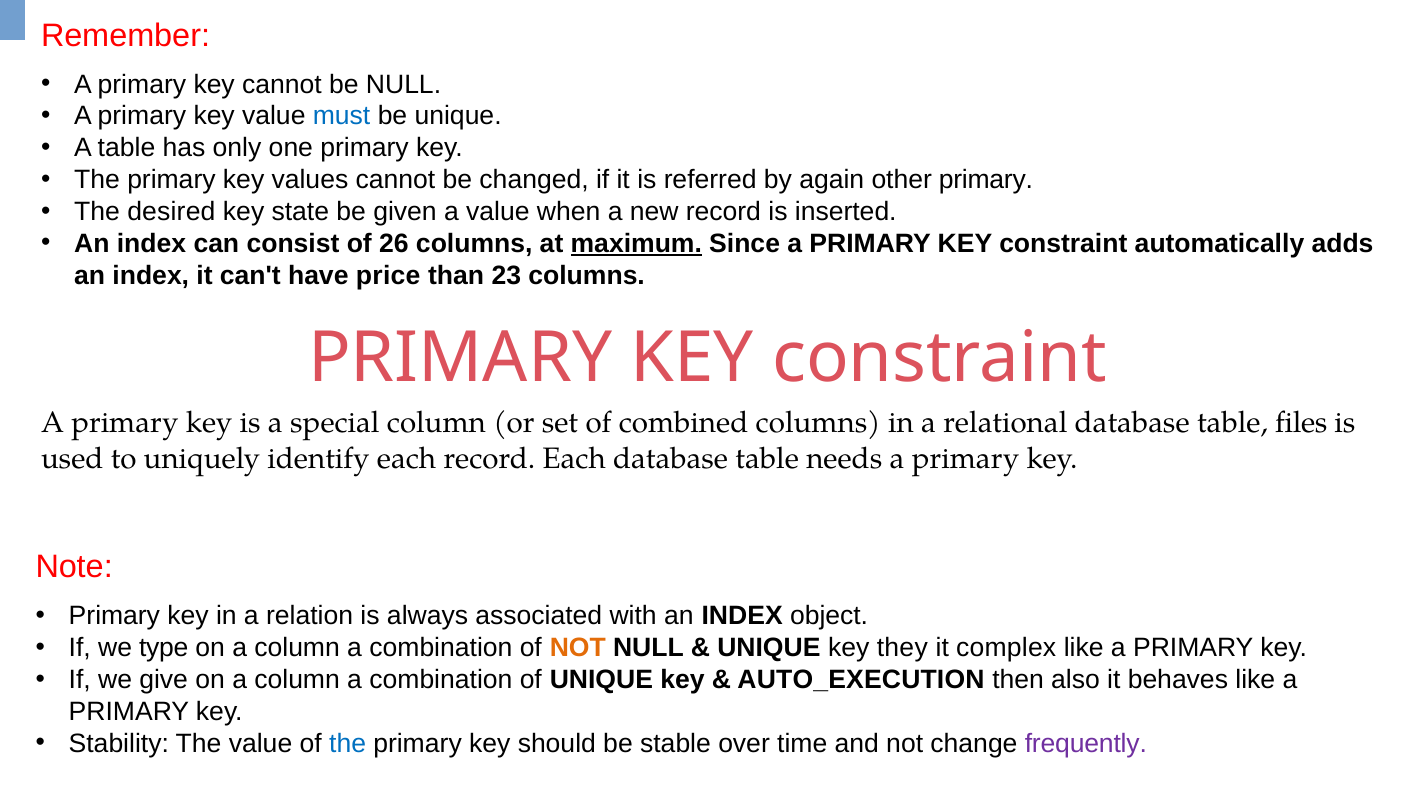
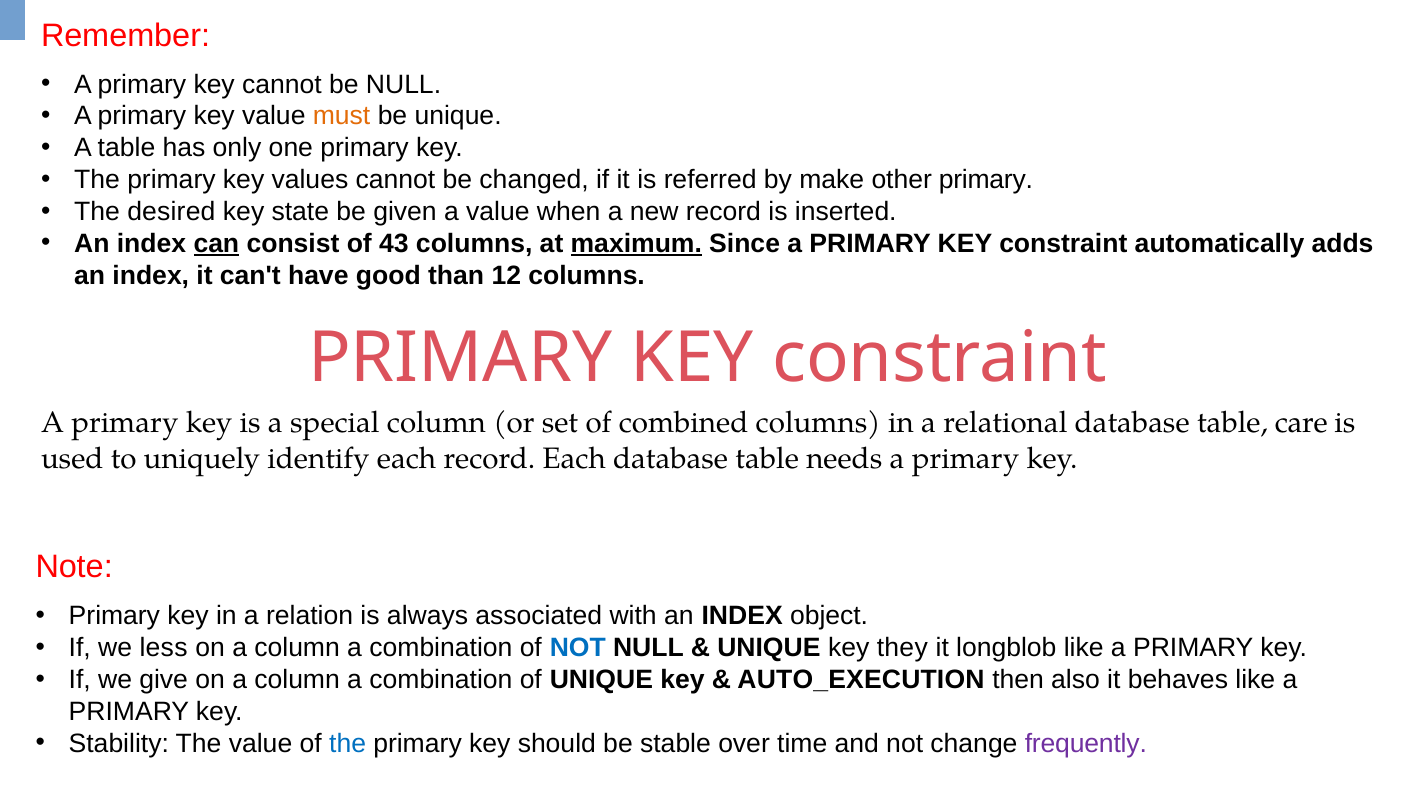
must colour: blue -> orange
again: again -> make
can underline: none -> present
26: 26 -> 43
price: price -> good
23: 23 -> 12
files: files -> care
type: type -> less
NOT at (578, 648) colour: orange -> blue
complex: complex -> longblob
